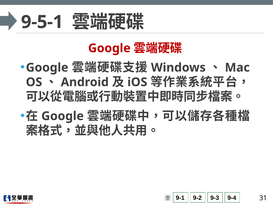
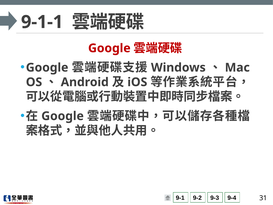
9-5-1: 9-5-1 -> 9-1-1
